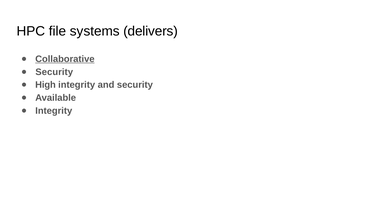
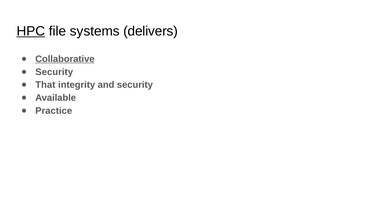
HPC underline: none -> present
High: High -> That
Integrity at (54, 111): Integrity -> Practice
